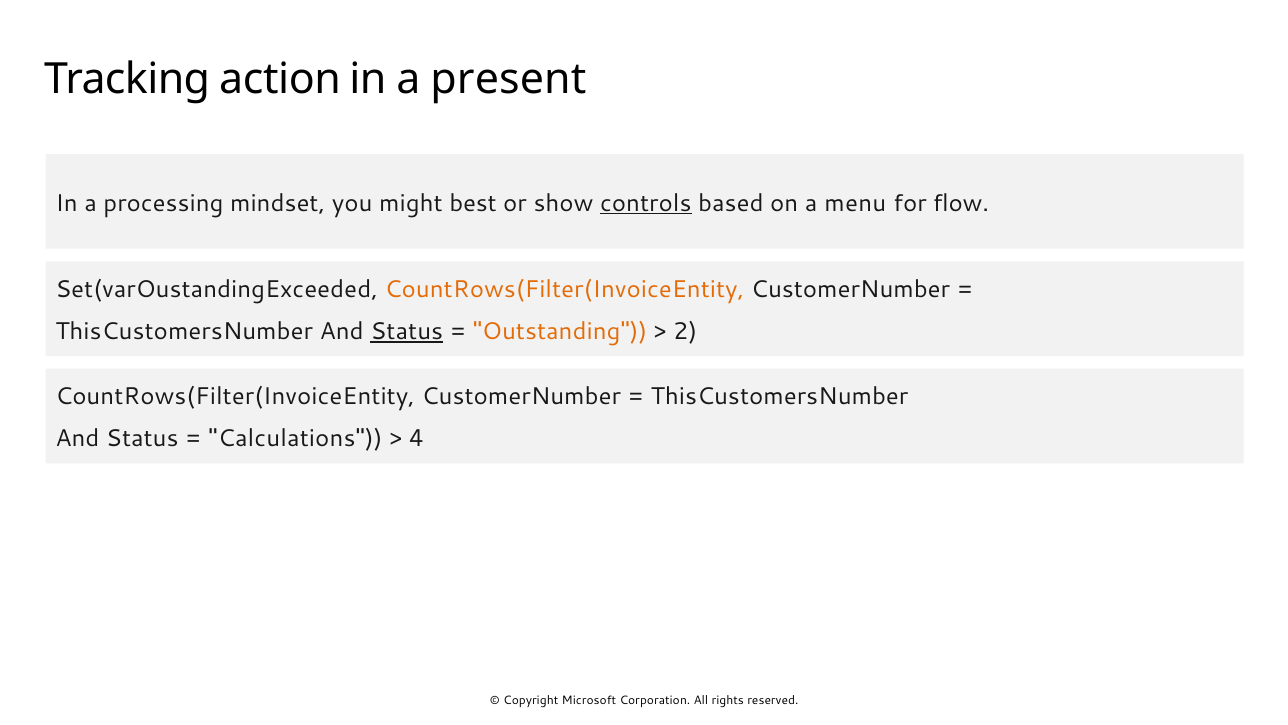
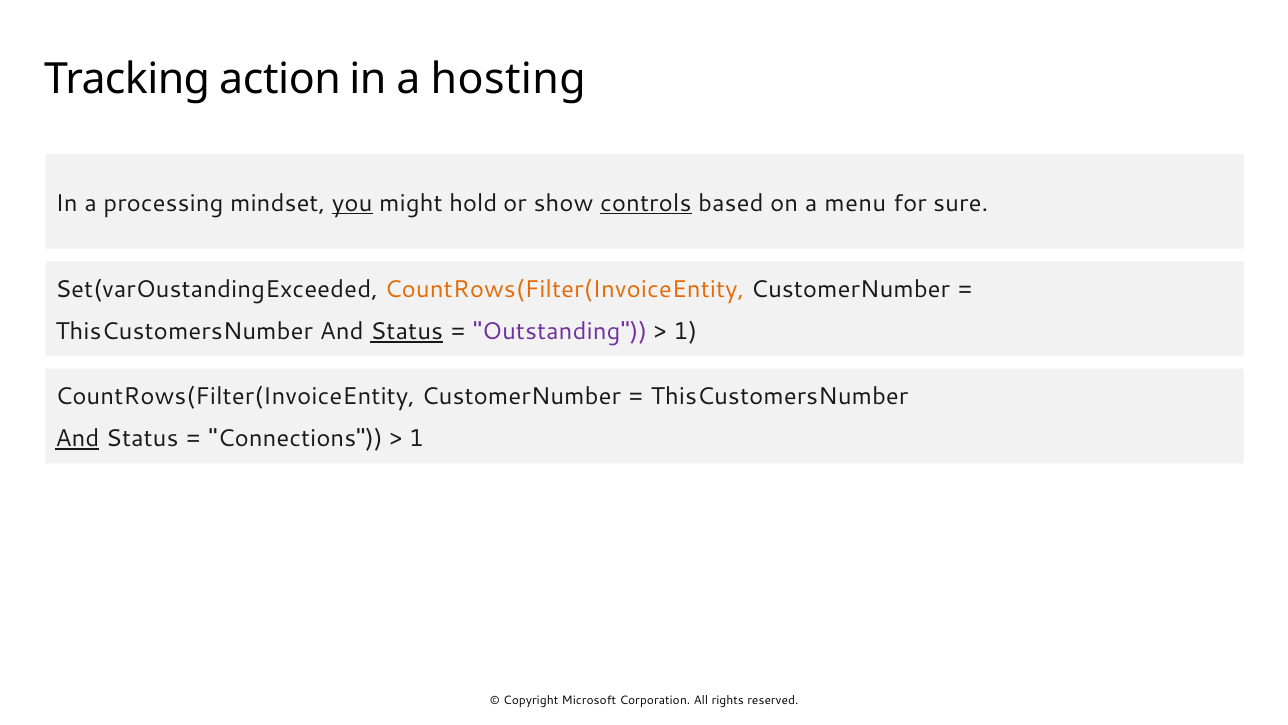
present: present -> hosting
you underline: none -> present
best: best -> hold
flow: flow -> sure
Outstanding colour: orange -> purple
2 at (685, 331): 2 -> 1
And at (77, 438) underline: none -> present
Calculations: Calculations -> Connections
4 at (416, 438): 4 -> 1
